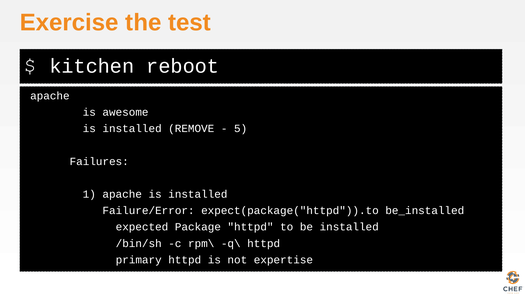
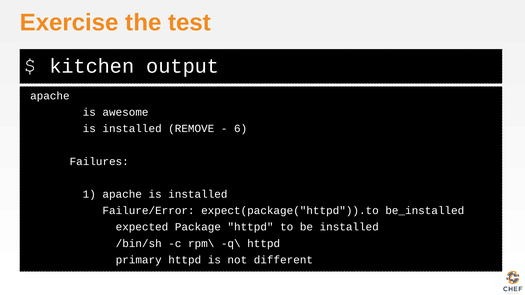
reboot: reboot -> output
5: 5 -> 6
expertise: expertise -> different
